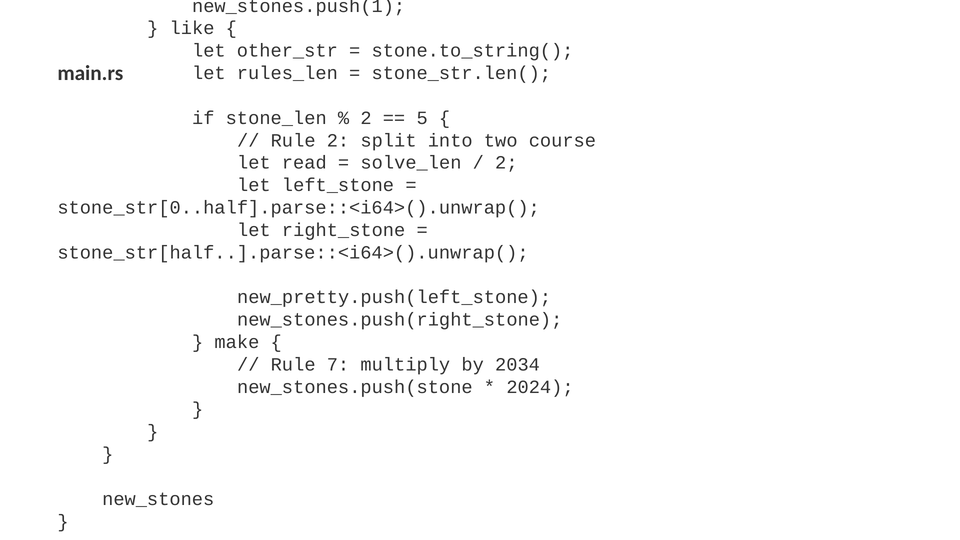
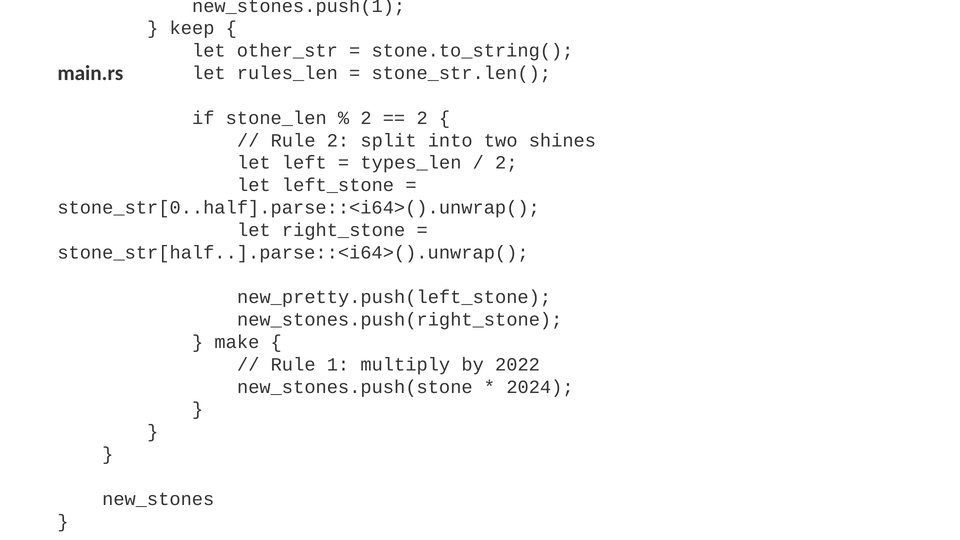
like: like -> keep
5 at (422, 118): 5 -> 2
course: course -> shines
read: read -> left
solve_len: solve_len -> types_len
7 at (338, 364): 7 -> 1
2034: 2034 -> 2022
